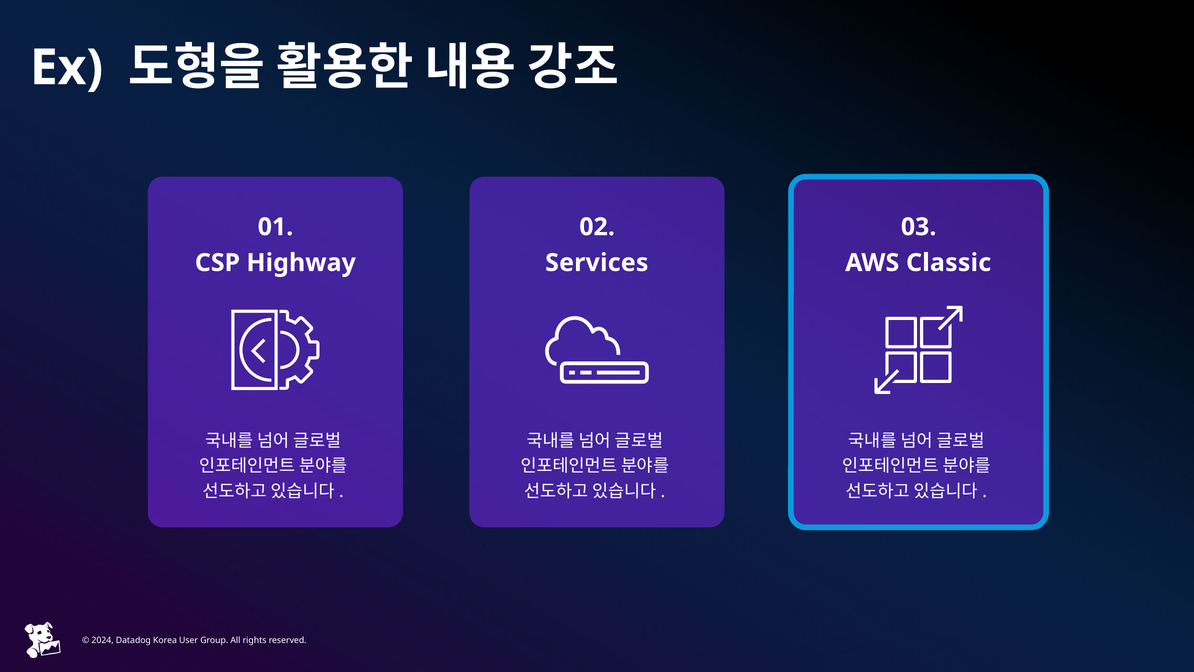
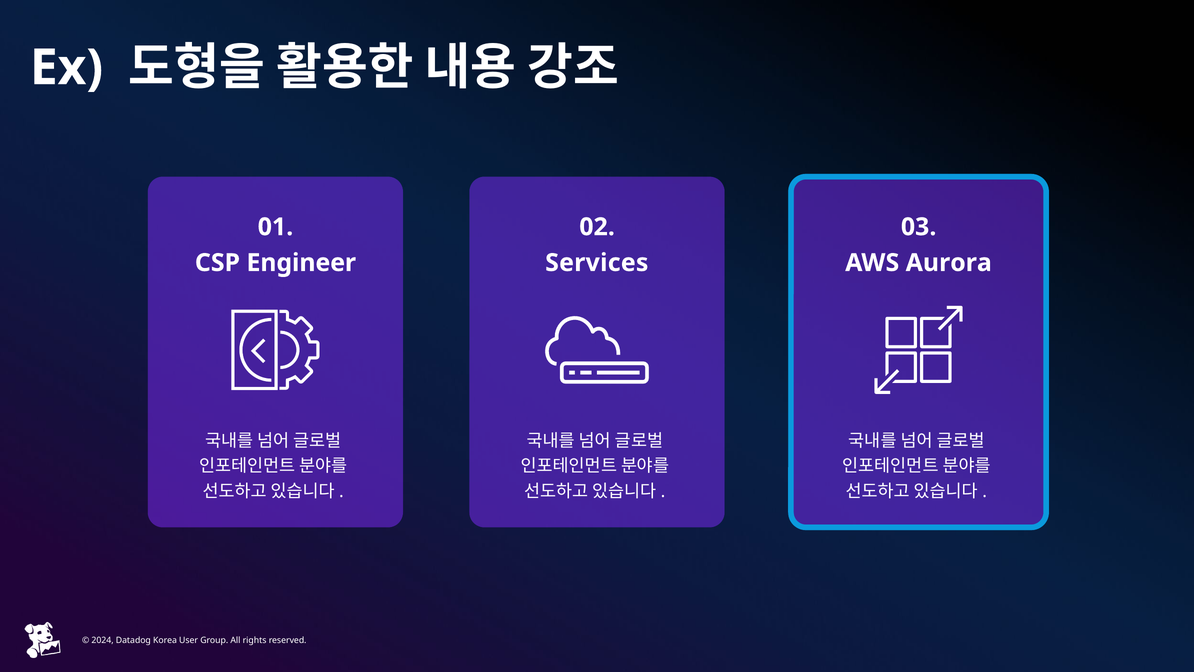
Highway: Highway -> Engineer
Classic: Classic -> Aurora
